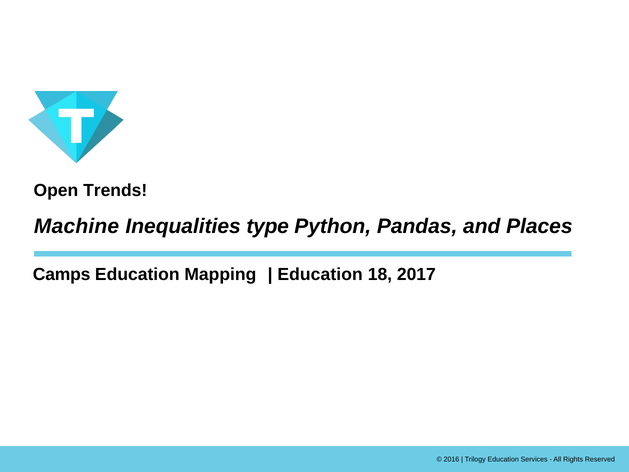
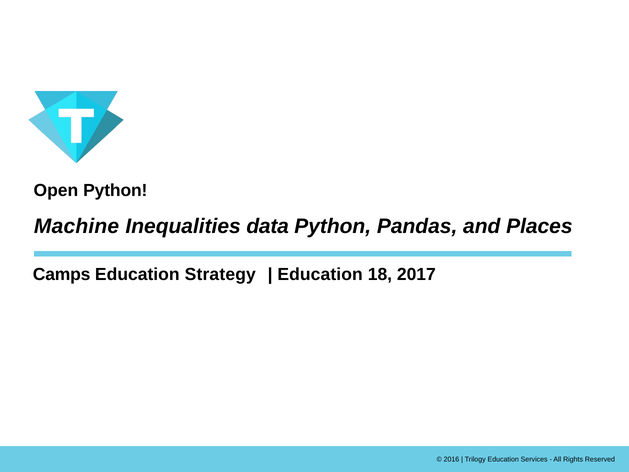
Open Trends: Trends -> Python
type: type -> data
Mapping: Mapping -> Strategy
